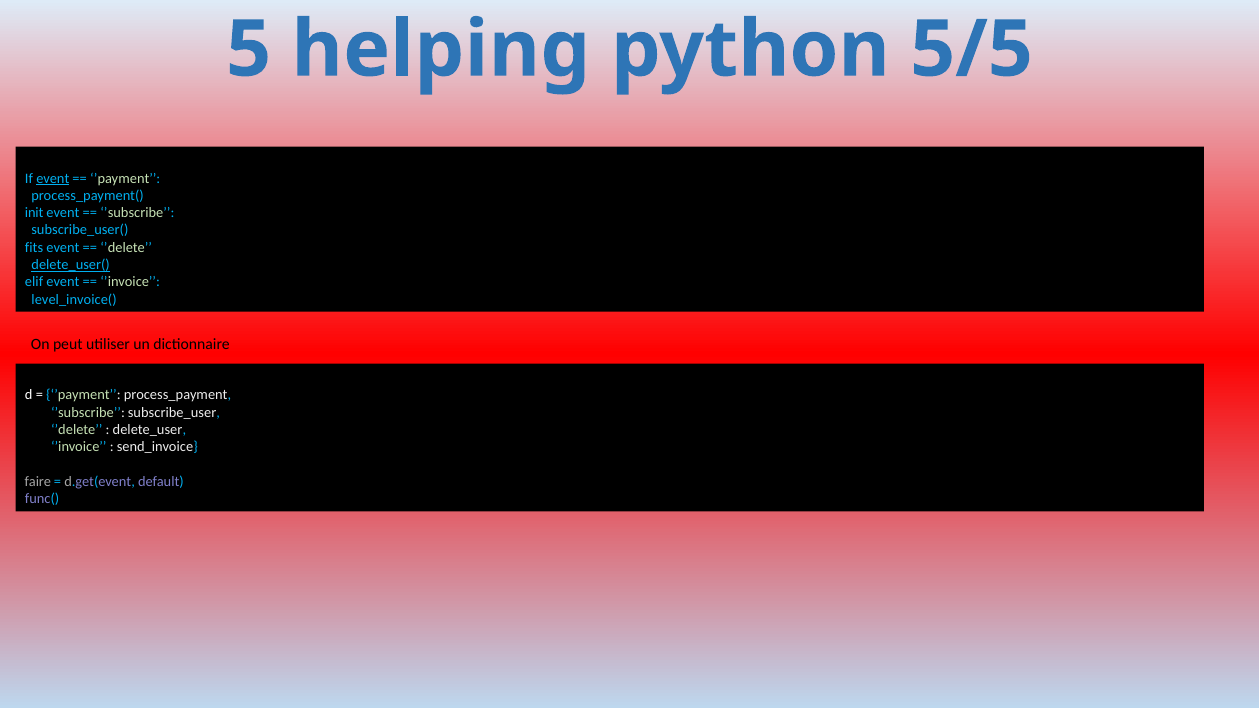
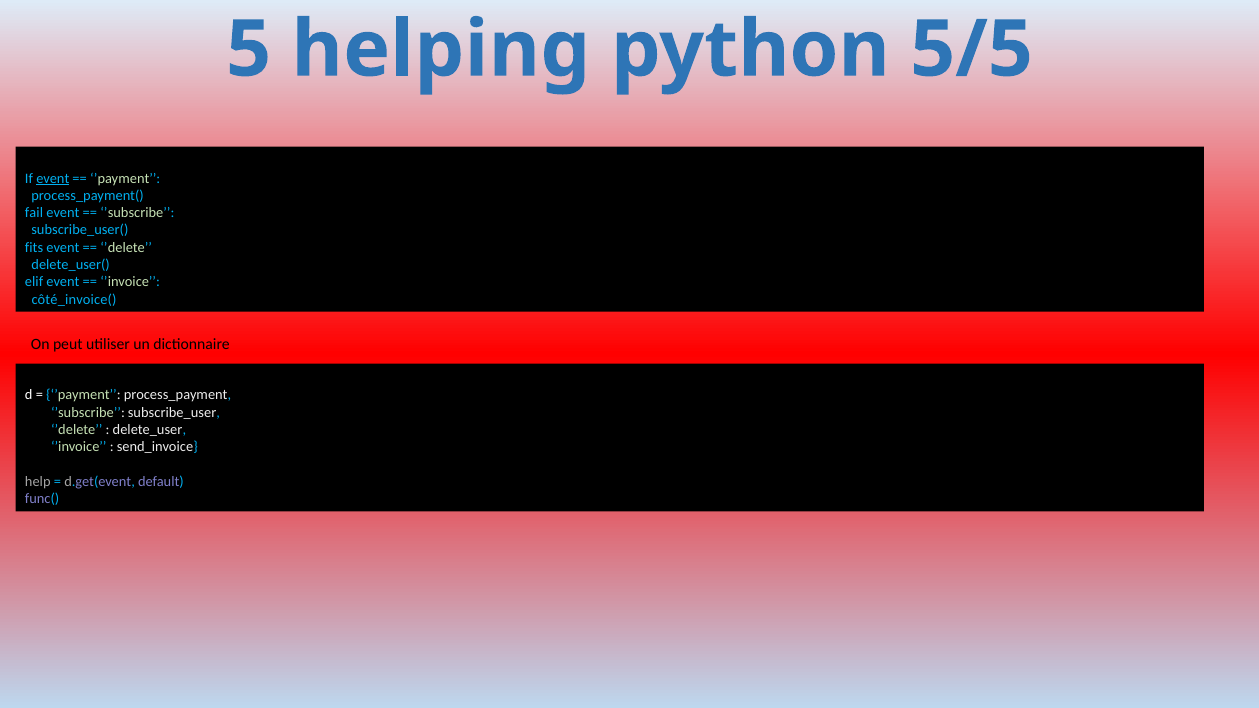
init: init -> fail
delete_user( underline: present -> none
level_invoice(: level_invoice( -> côté_invoice(
faire: faire -> help
